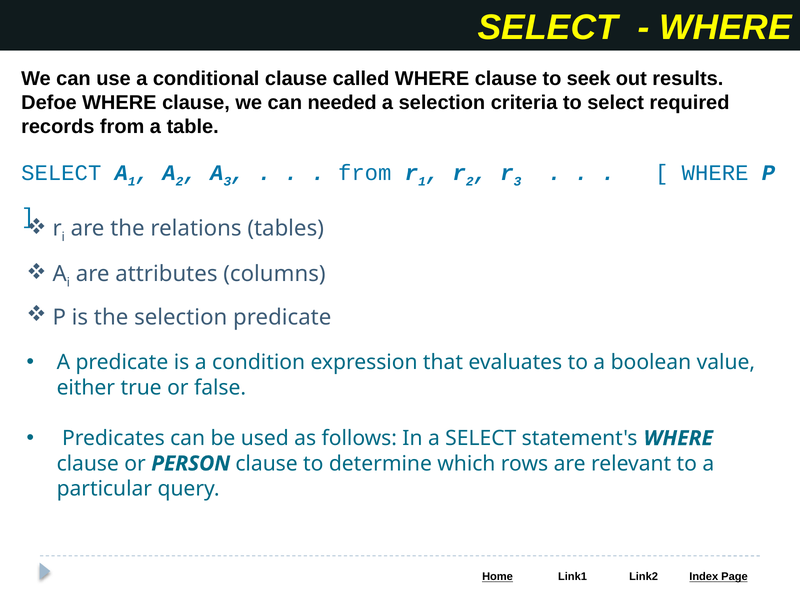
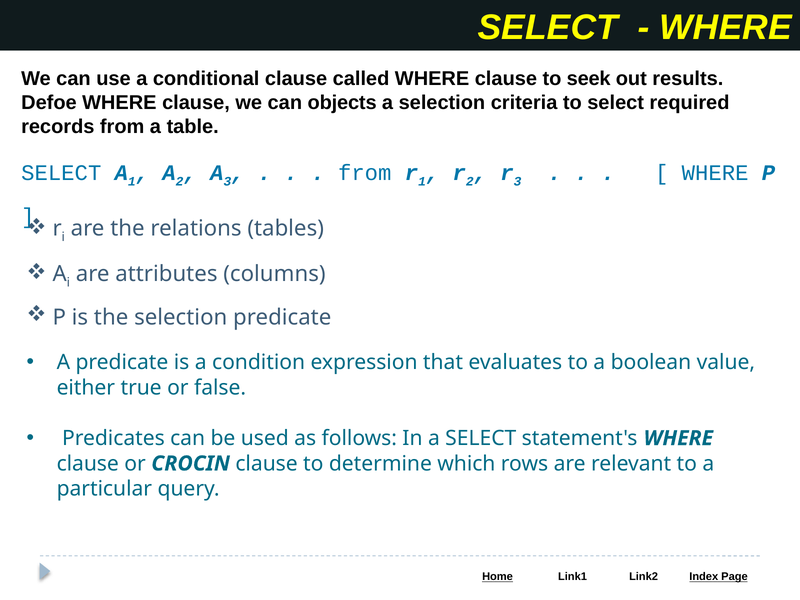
needed: needed -> objects
PERSON: PERSON -> CROCIN
